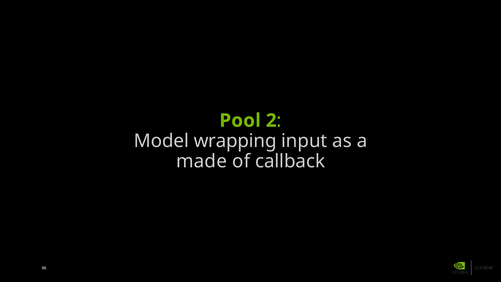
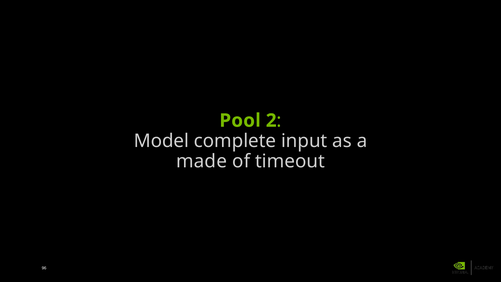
wrapping: wrapping -> complete
callback: callback -> timeout
